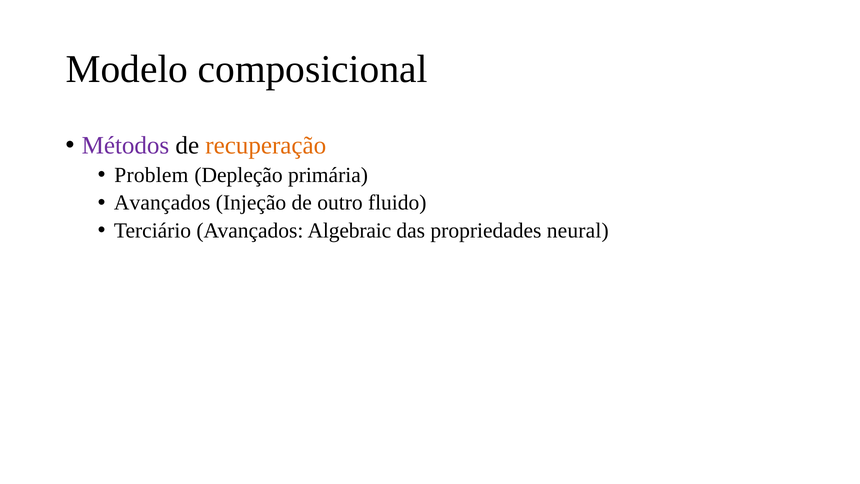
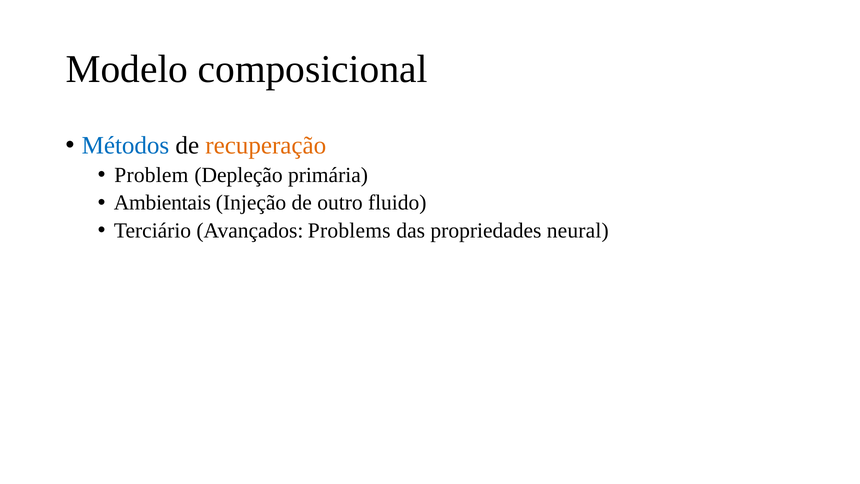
Métodos colour: purple -> blue
Avançados at (162, 203): Avançados -> Ambientais
Algebraic: Algebraic -> Problems
